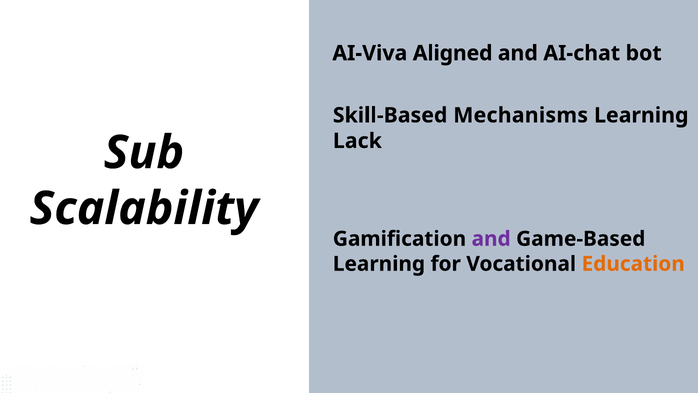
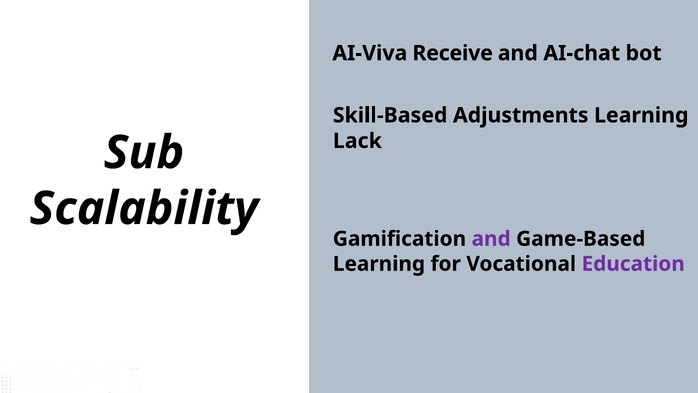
Aligned: Aligned -> Receive
Mechanisms: Mechanisms -> Adjustments
Education colour: orange -> purple
